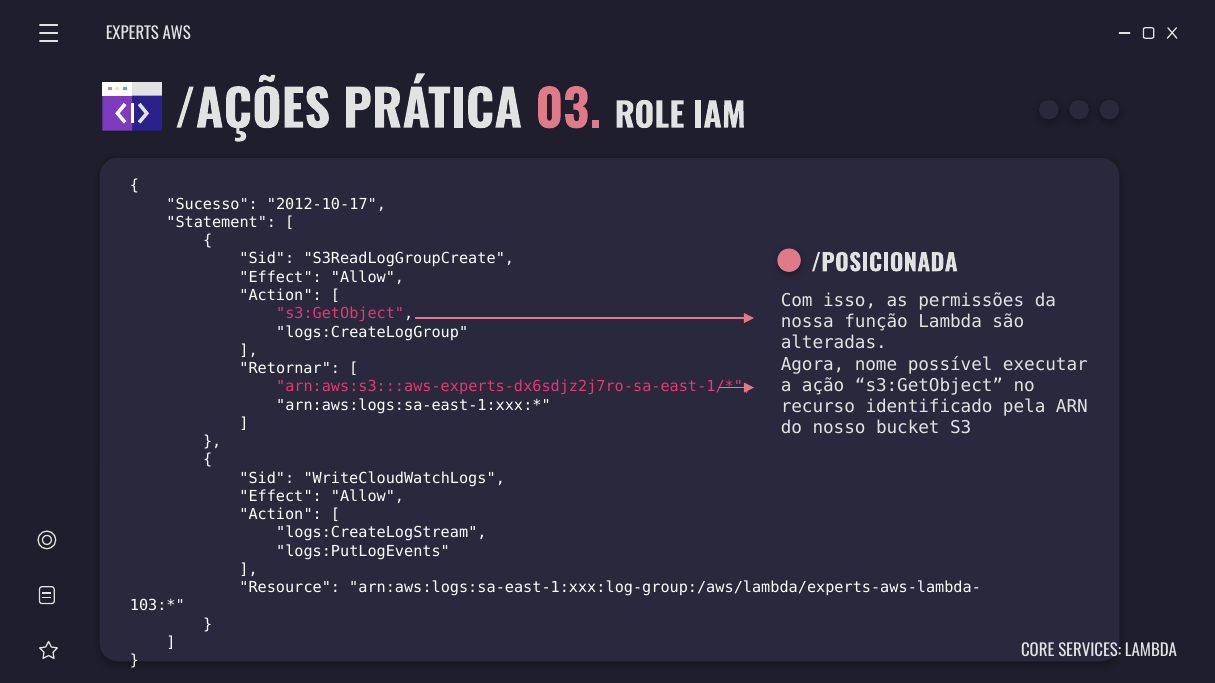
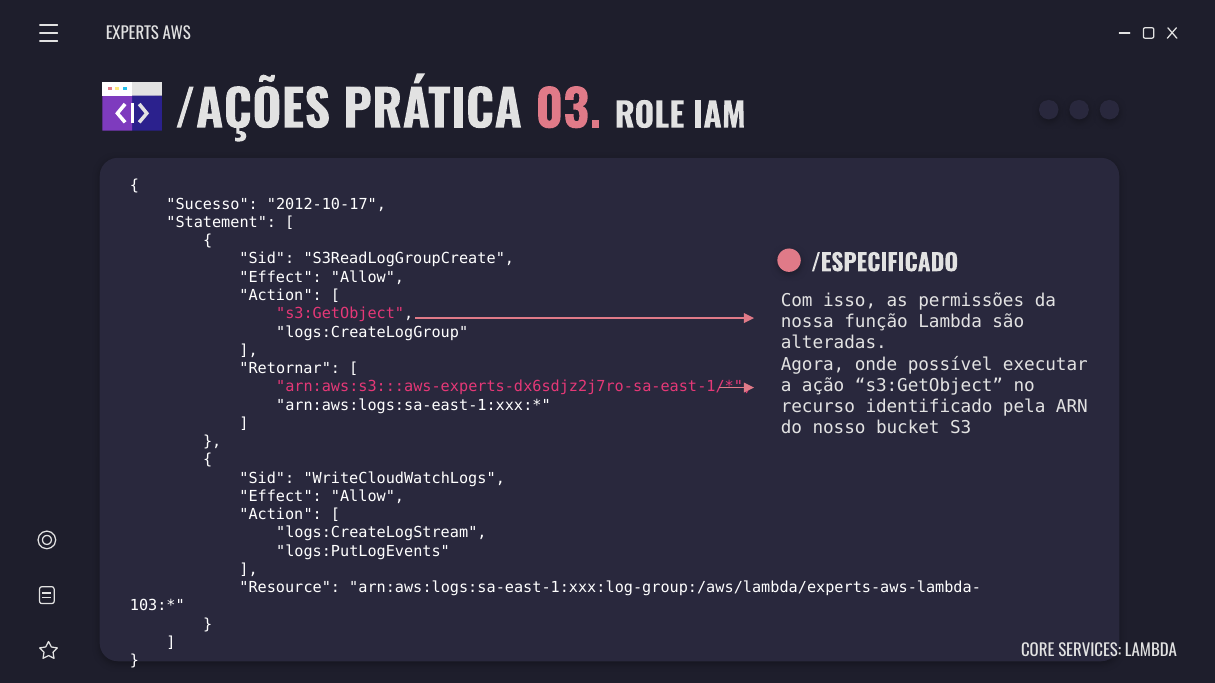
/POSICIONADA: /POSICIONADA -> /ESPECIFICADO
nome: nome -> onde
